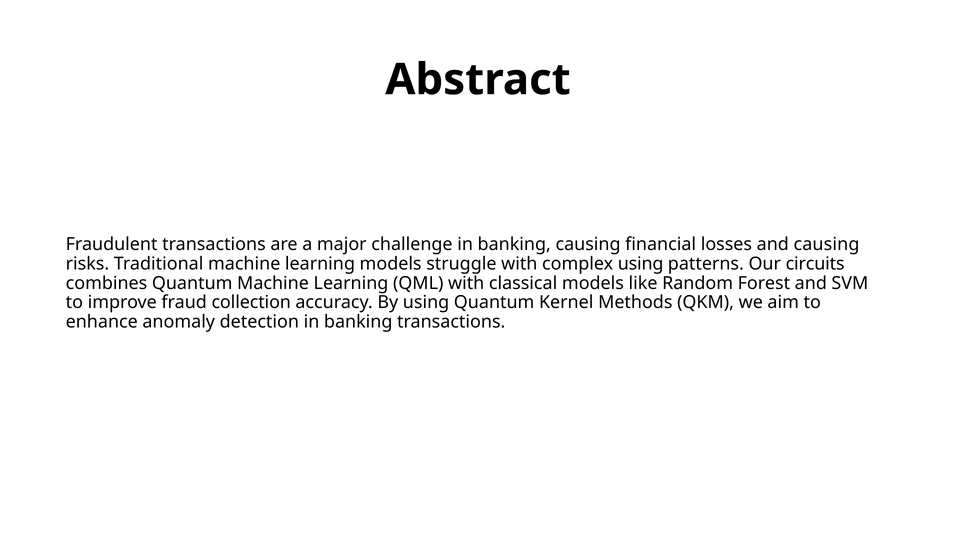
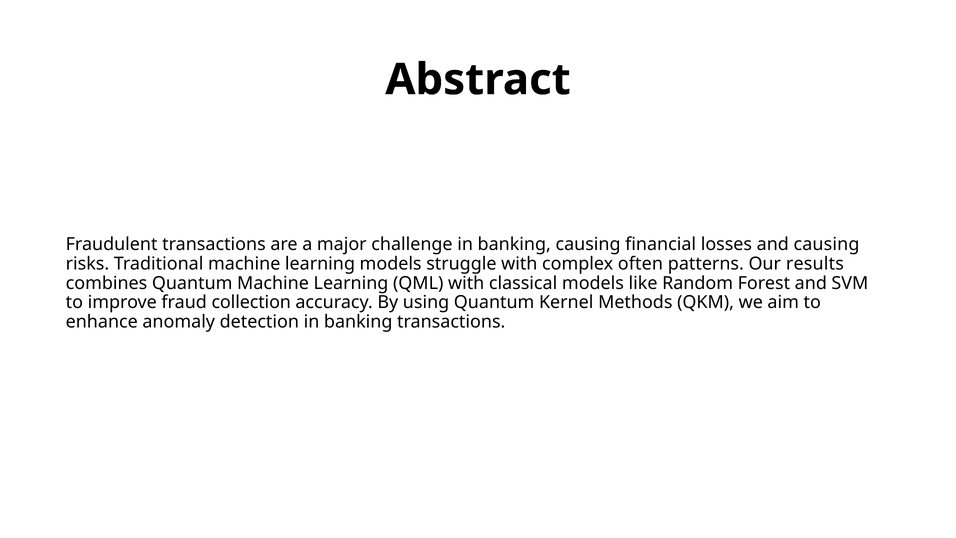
complex using: using -> often
circuits: circuits -> results
